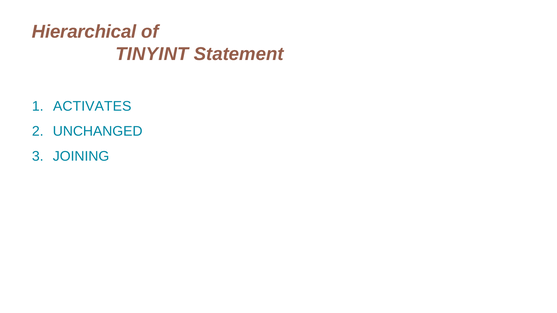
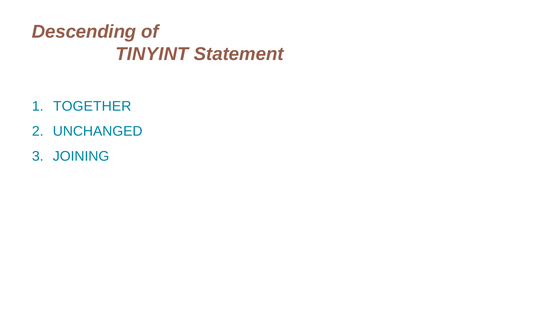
Hierarchical: Hierarchical -> Descending
ACTIVATES: ACTIVATES -> TOGETHER
